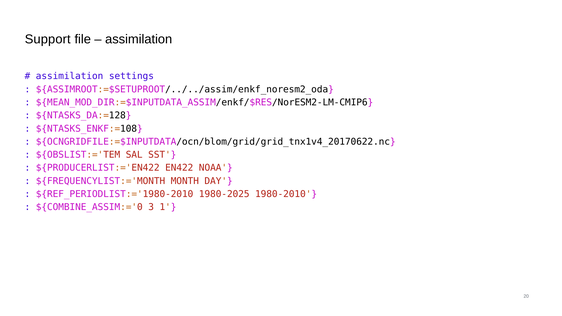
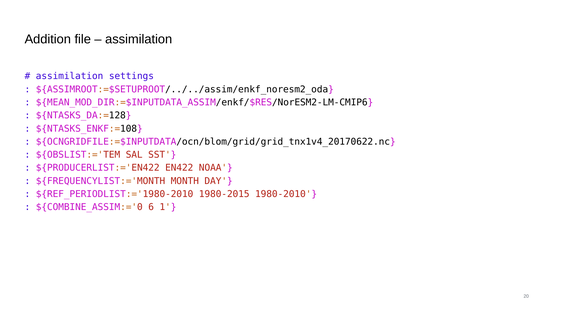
Support: Support -> Addition
1980-2025: 1980-2025 -> 1980-2015
3: 3 -> 6
